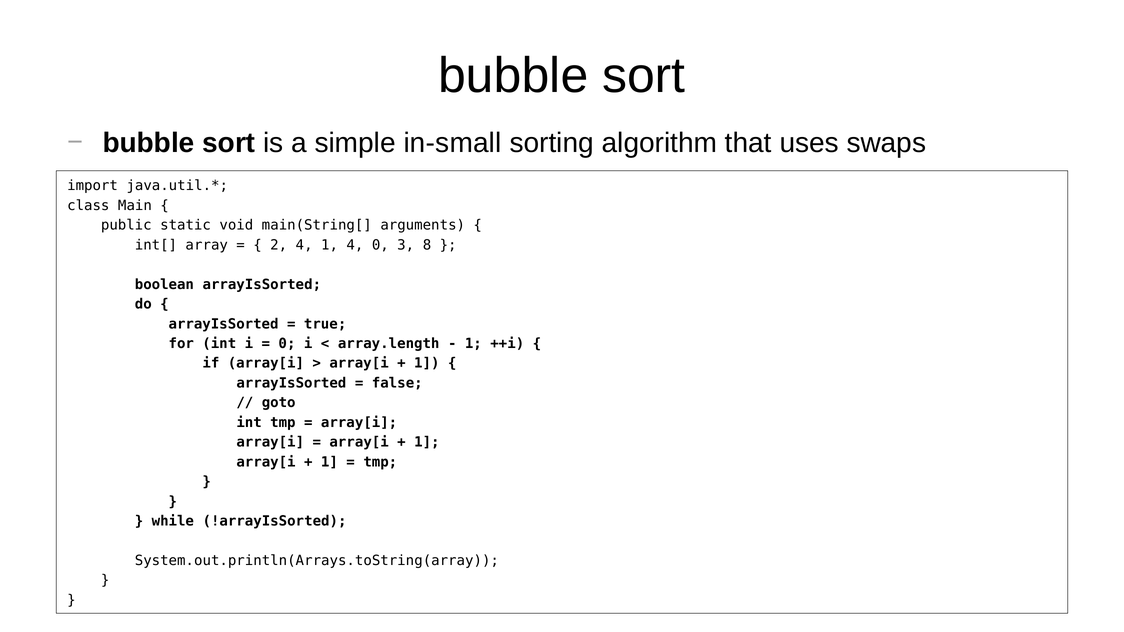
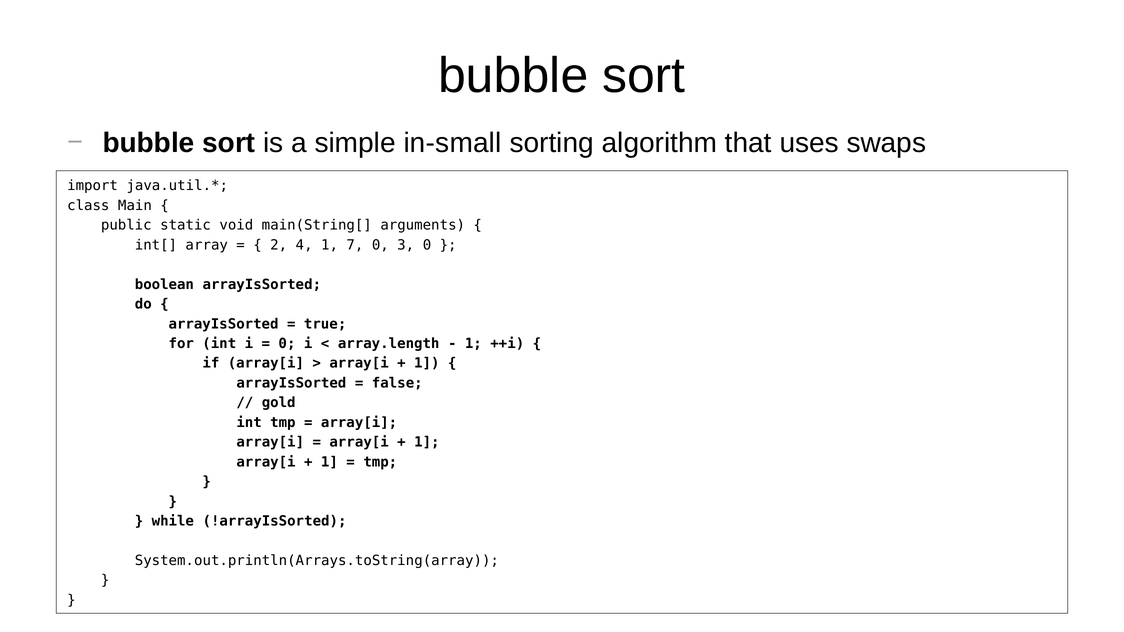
1 4: 4 -> 7
3 8: 8 -> 0
goto: goto -> gold
